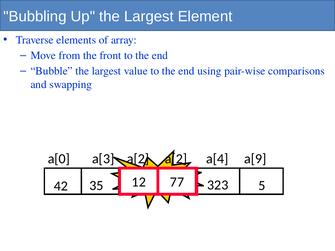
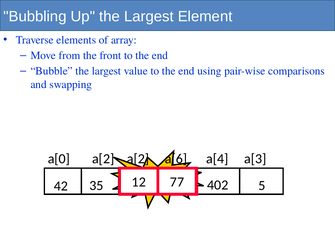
a[0 a[3: a[3 -> a[2
a[2 a[2: a[2 -> a[6
a[9: a[9 -> a[3
323: 323 -> 402
